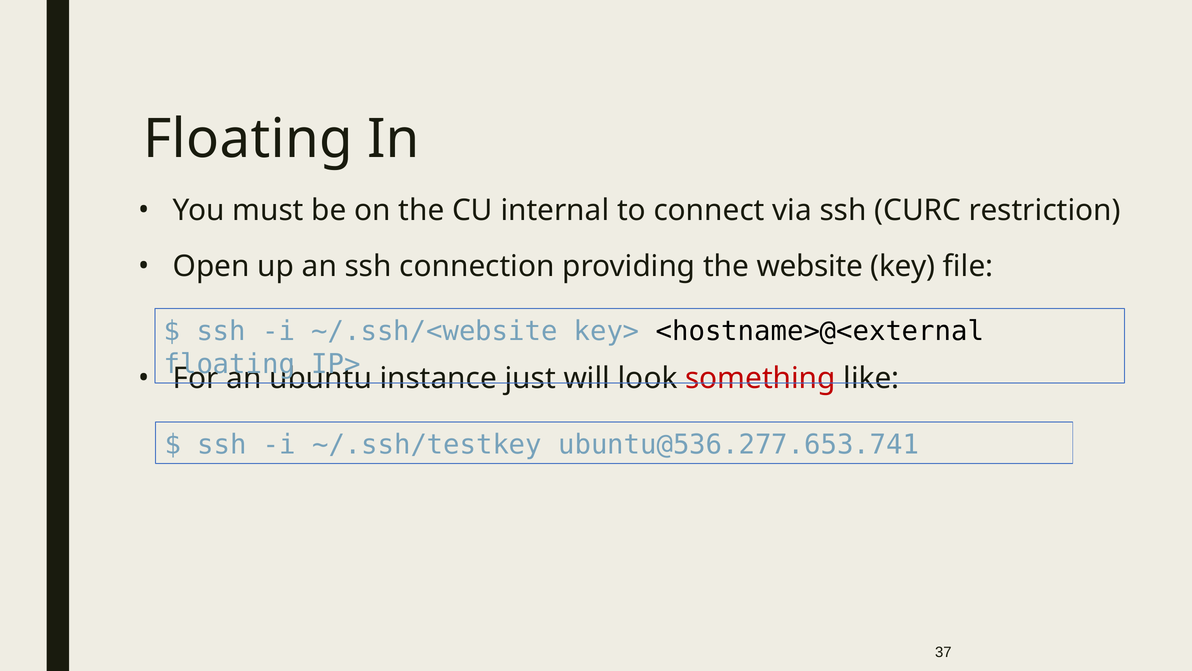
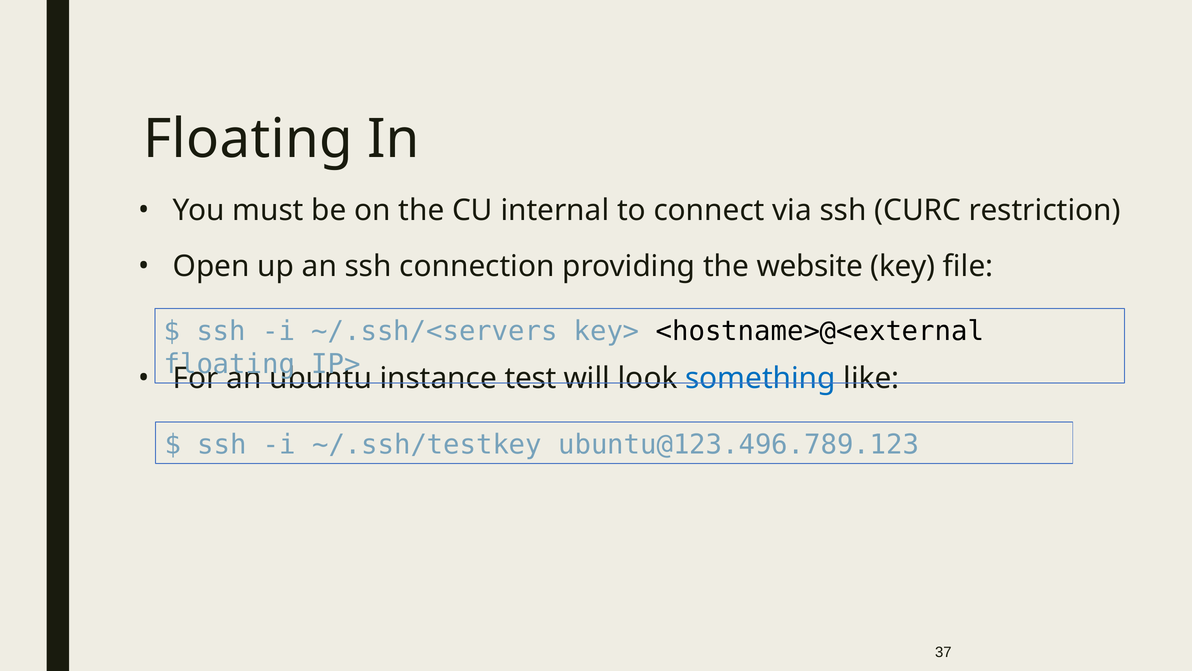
~/.ssh/<website: ~/.ssh/<website -> ~/.ssh/<servers
just: just -> test
something colour: red -> blue
ubuntu@536.277.653.741: ubuntu@536.277.653.741 -> ubuntu@123.496.789.123
